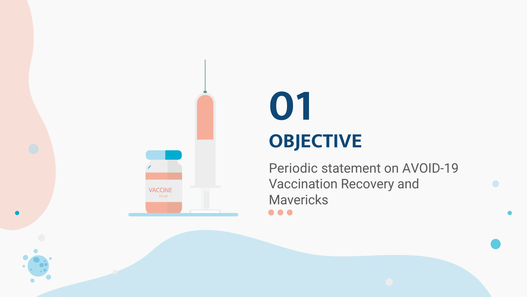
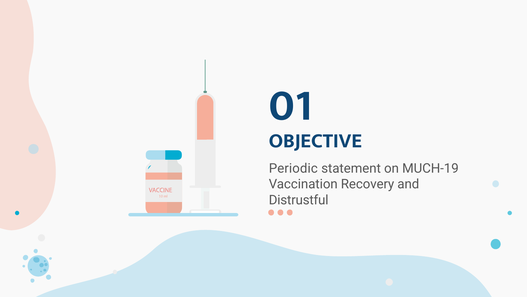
AVOID-19: AVOID-19 -> MUCH-19
Mavericks: Mavericks -> Distrustful
